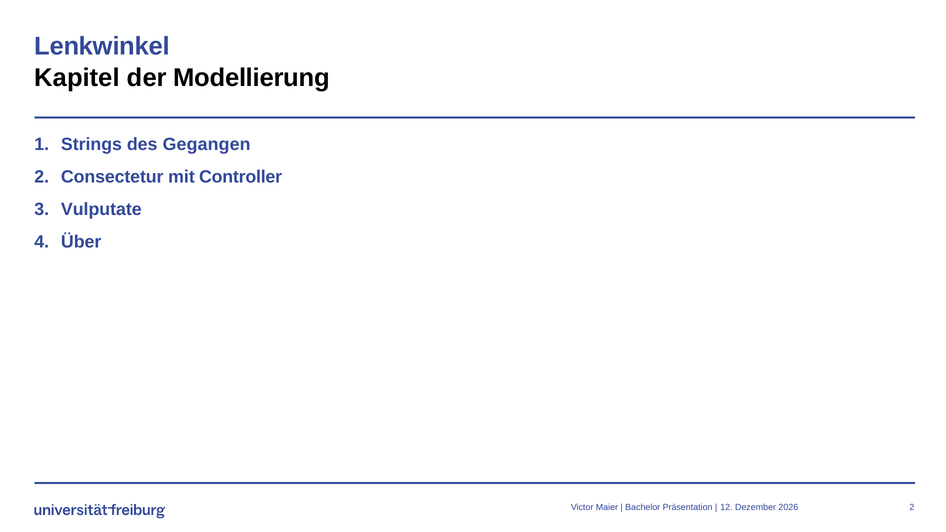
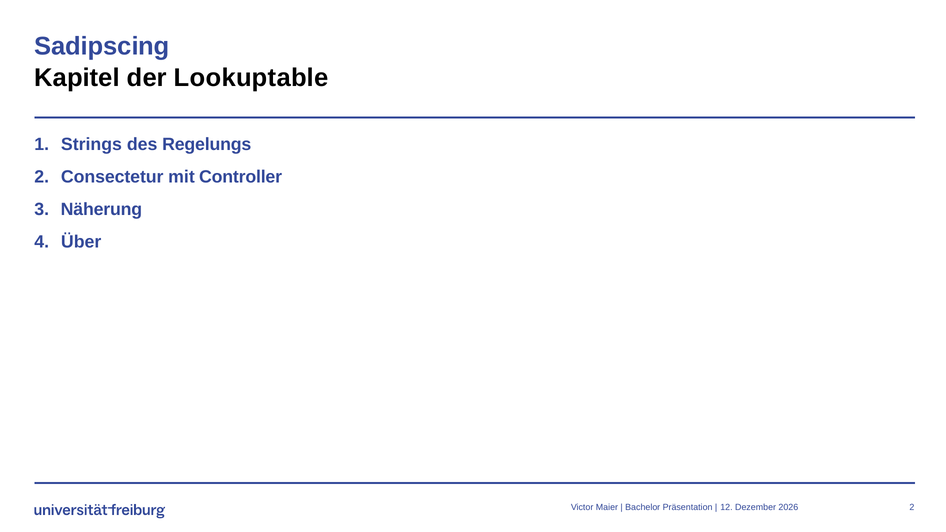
Lenkwinkel: Lenkwinkel -> Sadipscing
Modellierung: Modellierung -> Lookuptable
Gegangen: Gegangen -> Regelungs
Vulputate: Vulputate -> Näherung
